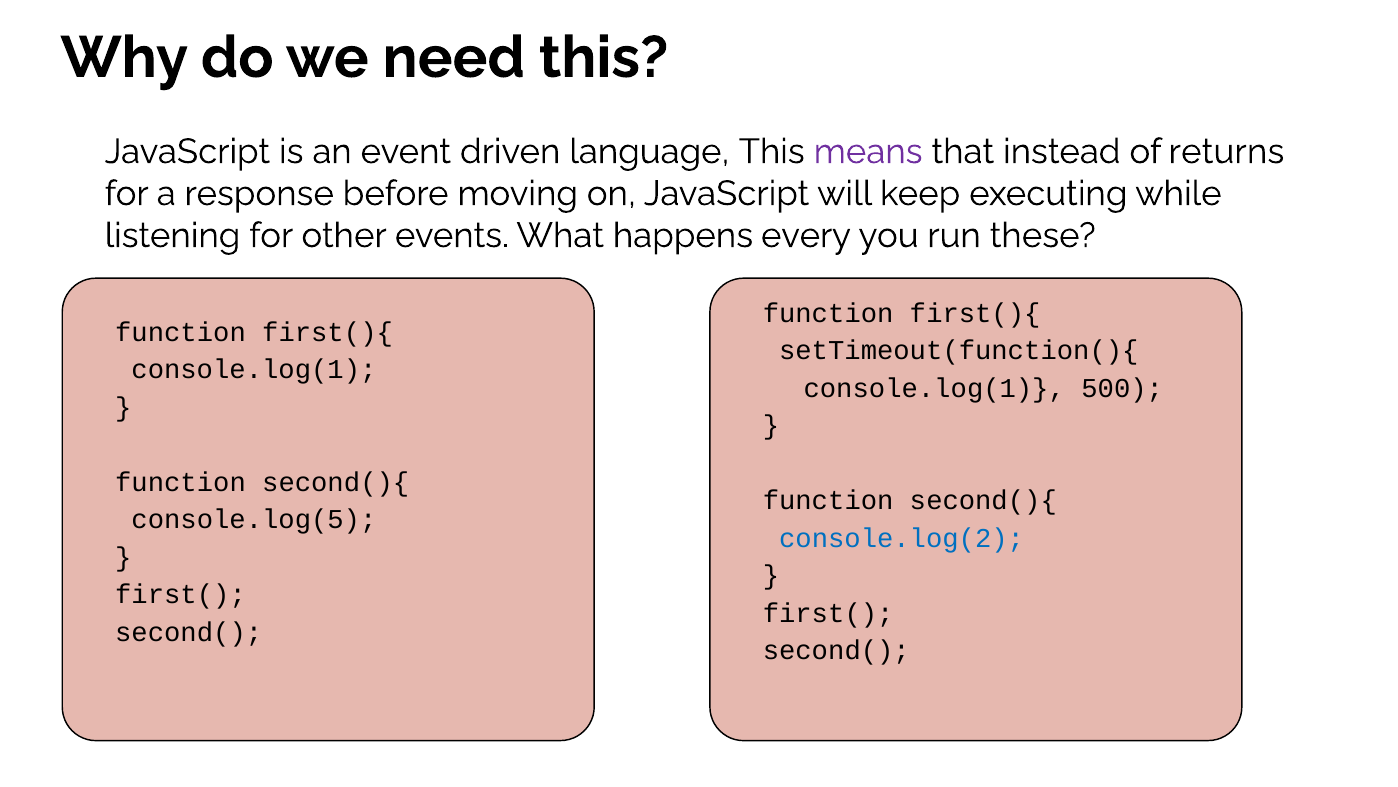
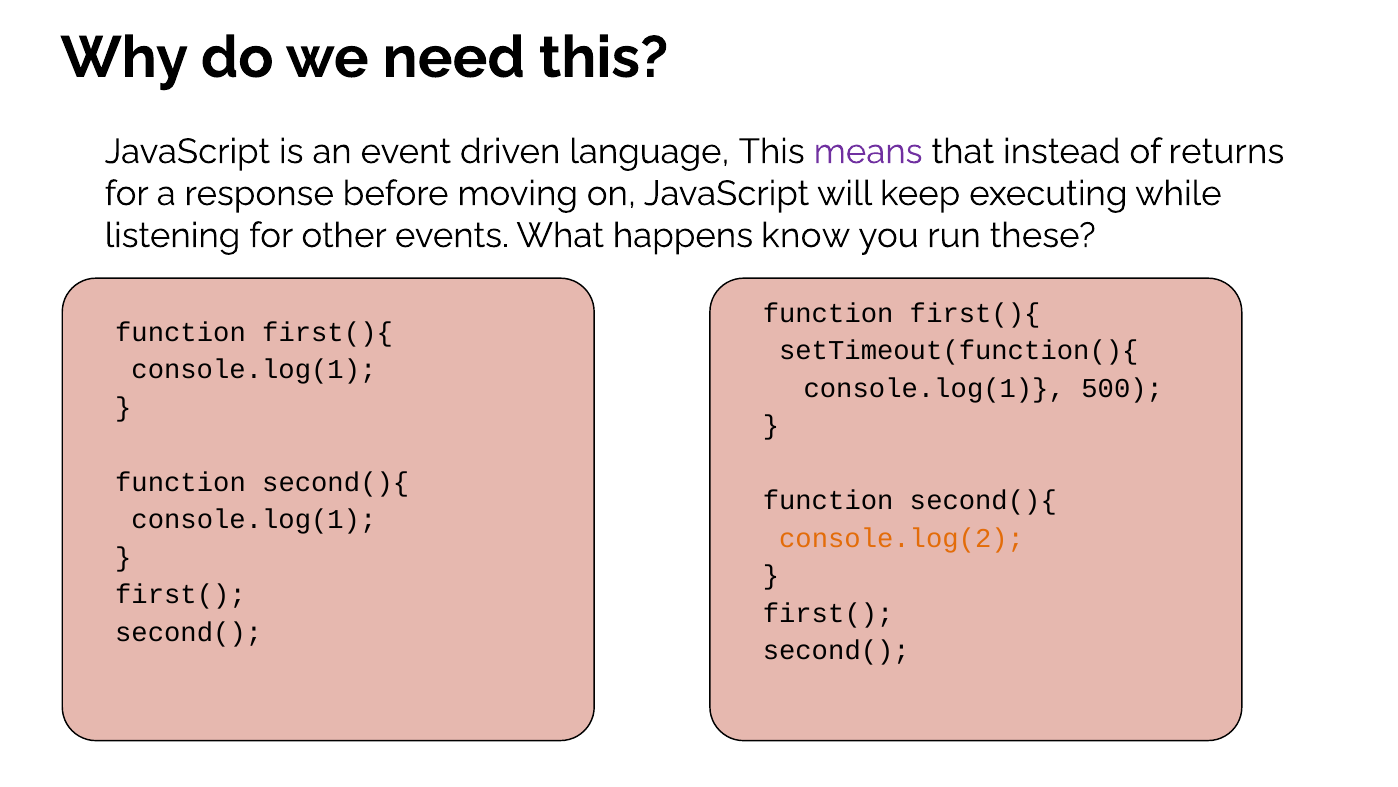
every: every -> know
console.log(5 at (254, 519): console.log(5 -> console.log(1
console.log(2 colour: blue -> orange
